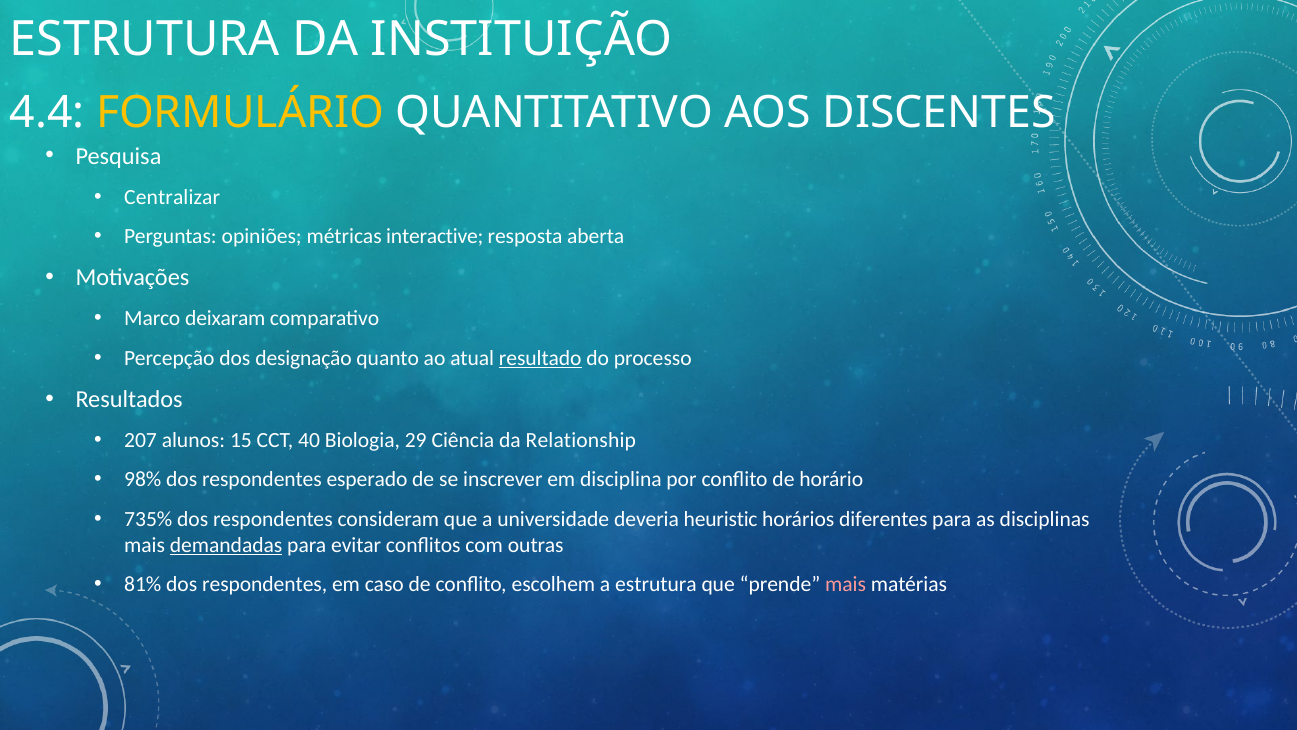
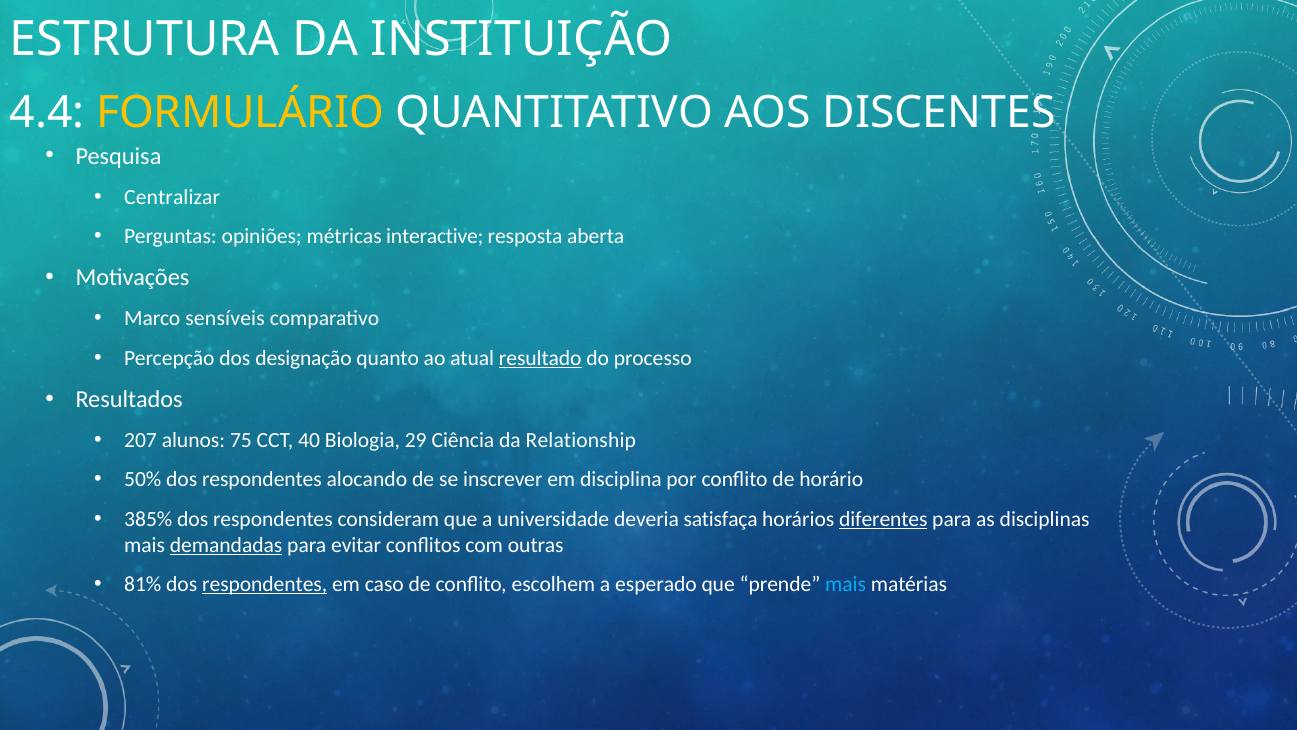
deixaram: deixaram -> sensíveis
15: 15 -> 75
98%: 98% -> 50%
esperado: esperado -> alocando
735%: 735% -> 385%
heuristic: heuristic -> satisfaça
diferentes underline: none -> present
respondentes at (265, 584) underline: none -> present
a estrutura: estrutura -> esperado
mais at (846, 584) colour: pink -> light blue
